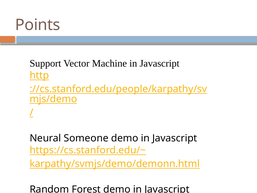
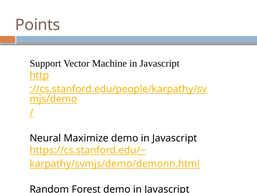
Someone: Someone -> Maximize
